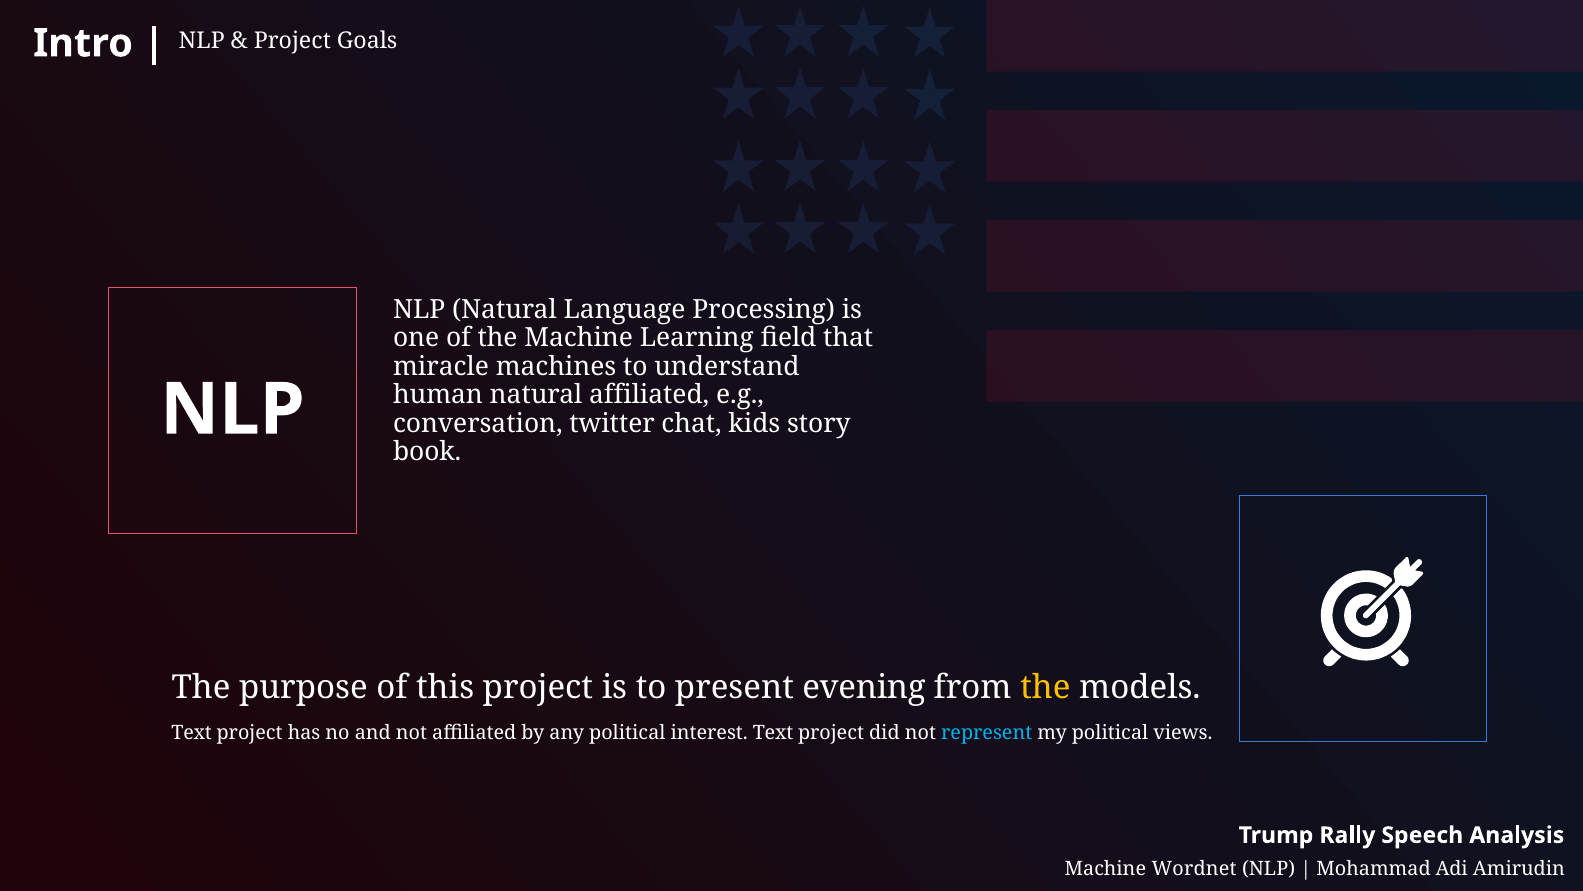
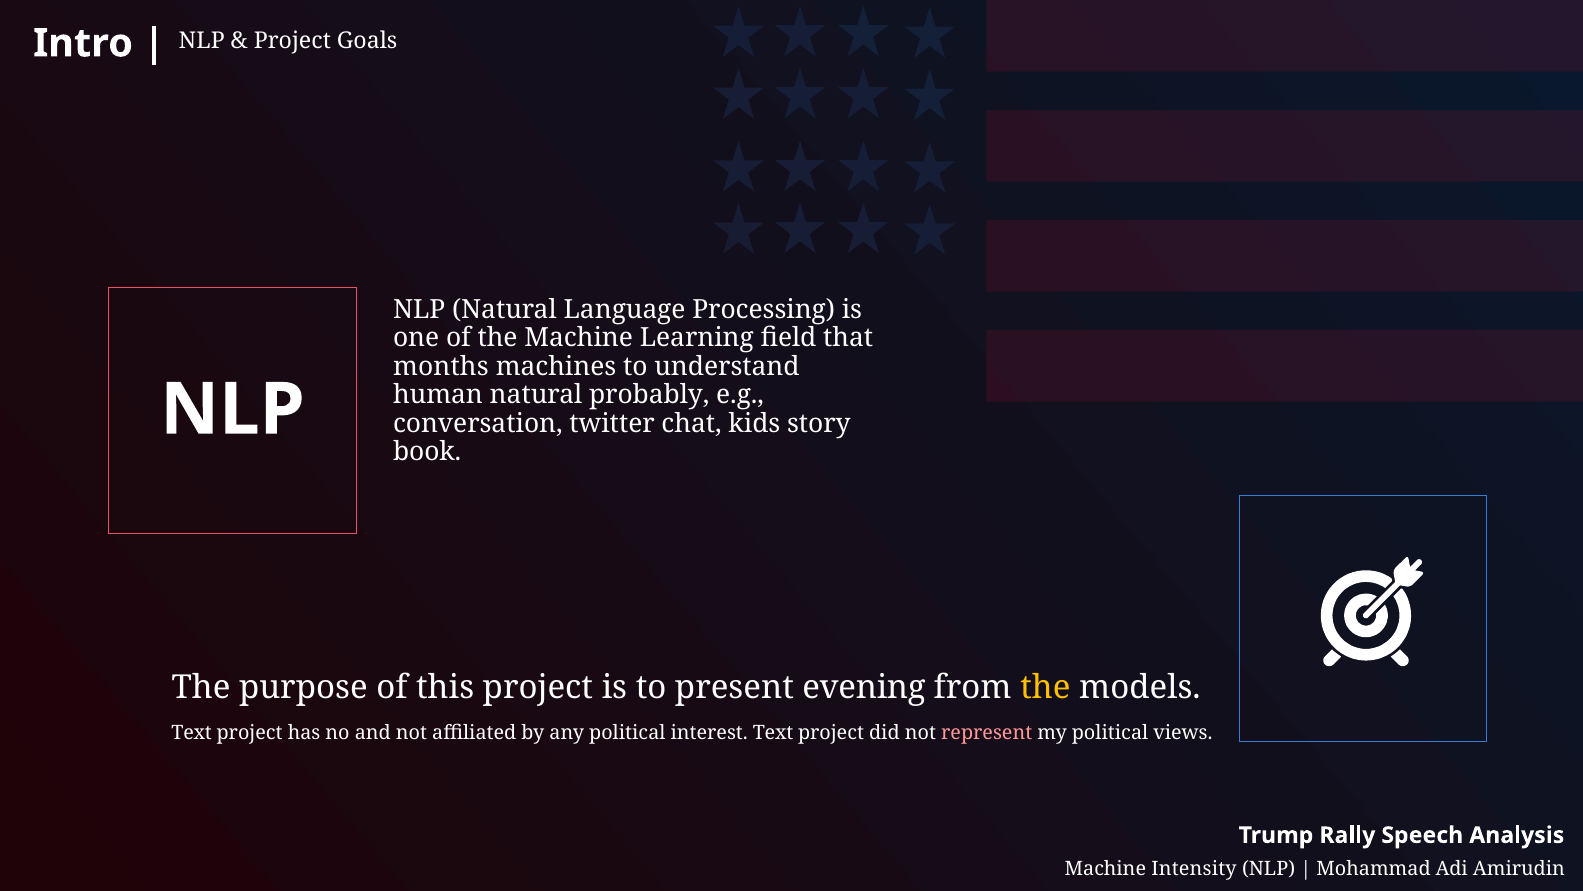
miracle: miracle -> months
natural affiliated: affiliated -> probably
represent colour: light blue -> pink
Wordnet: Wordnet -> Intensity
